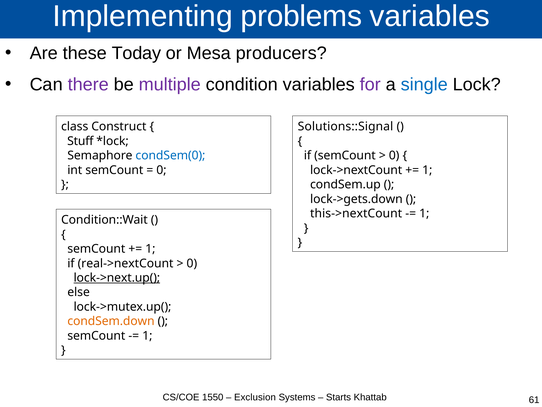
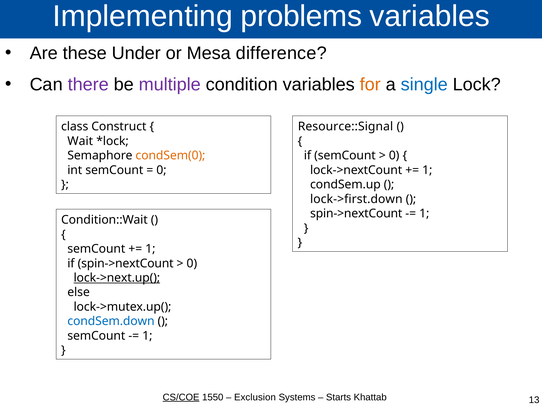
Today: Today -> Under
producers: producers -> difference
for colour: purple -> orange
Solutions::Signal: Solutions::Signal -> Resource::Signal
Stuff: Stuff -> Wait
condSem(0 colour: blue -> orange
lock->gets.down: lock->gets.down -> lock->first.down
this->nextCount at (356, 213): this->nextCount -> spin->nextCount
if real->nextCount: real->nextCount -> spin->nextCount
condSem.down colour: orange -> blue
CS/COE underline: none -> present
61: 61 -> 13
